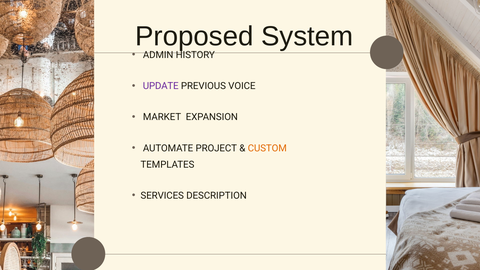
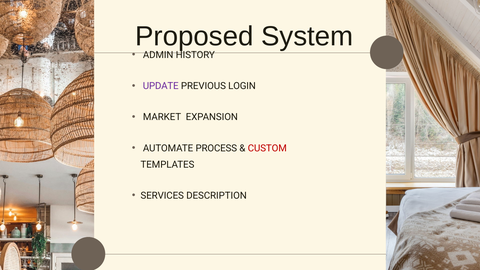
VOICE: VOICE -> LOGIN
PROJECT: PROJECT -> PROCESS
CUSTOM colour: orange -> red
